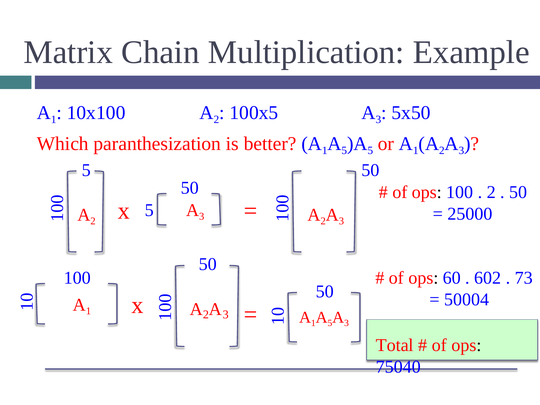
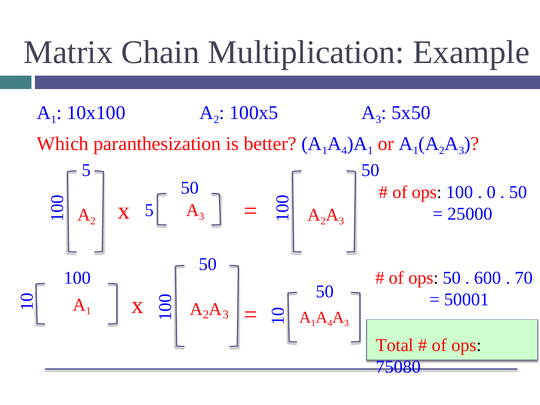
5 at (344, 150): 5 -> 4
5 at (370, 150): 5 -> 1
2 at (491, 192): 2 -> 0
ops 60: 60 -> 50
602: 602 -> 600
73: 73 -> 70
50004: 50004 -> 50001
5 at (330, 323): 5 -> 4
75040: 75040 -> 75080
